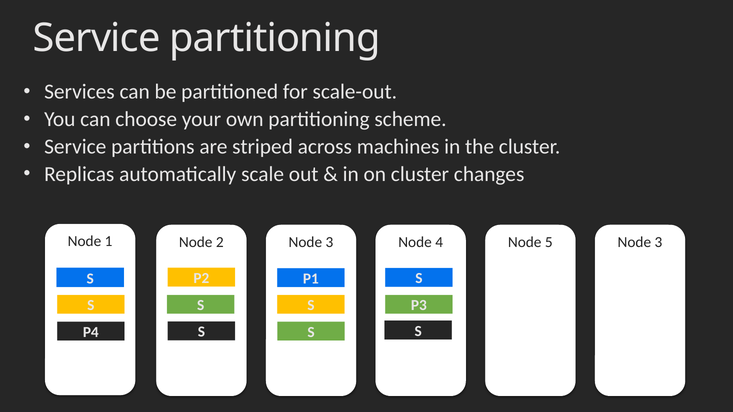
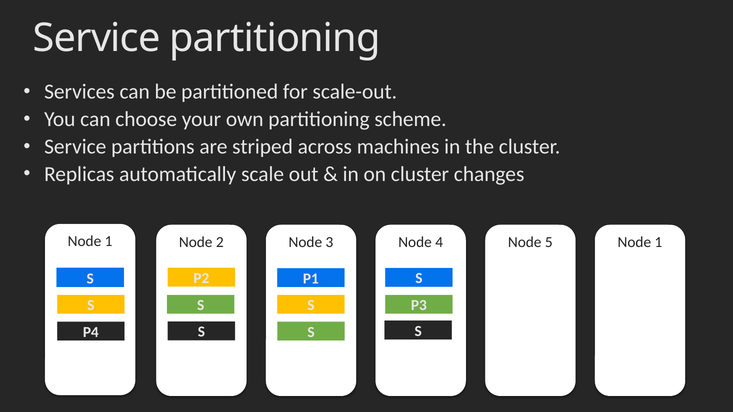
3 Node 3: 3 -> 1
